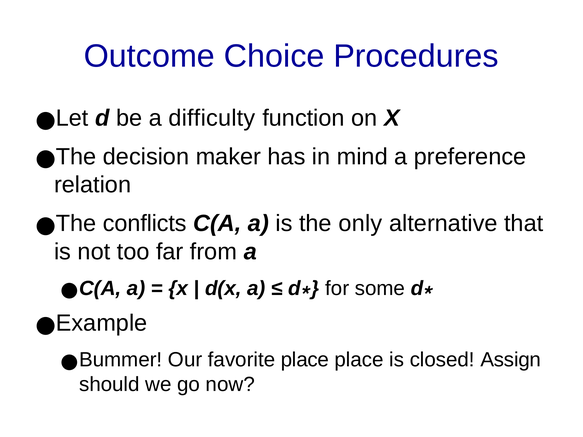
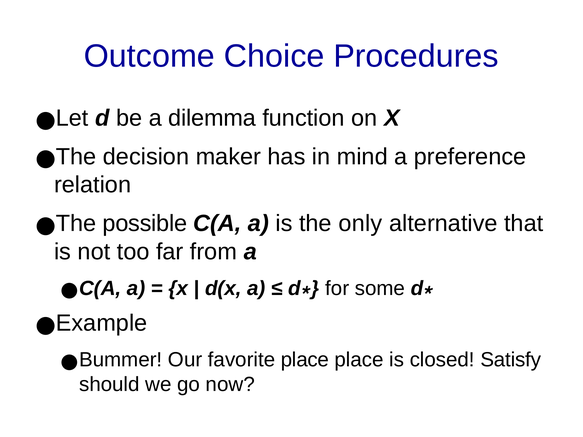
difficulty: difficulty -> dilemma
conflicts: conflicts -> possible
Assign: Assign -> Satisfy
